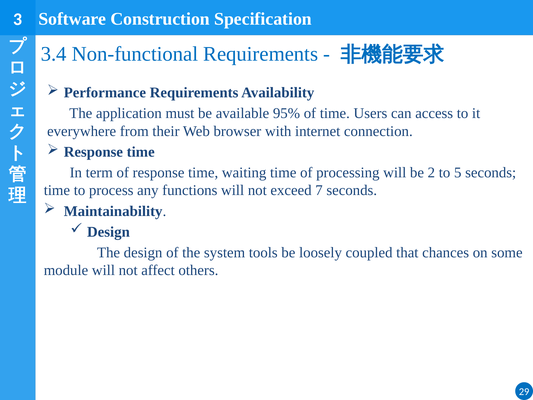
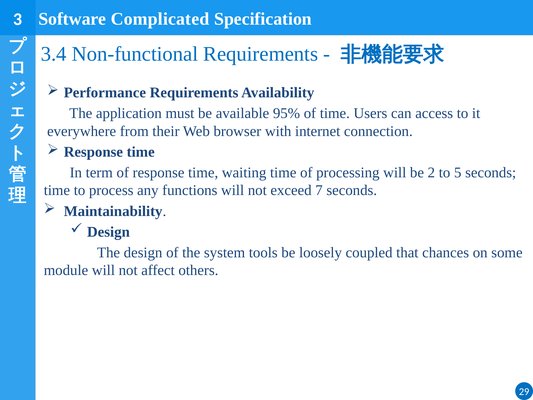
Construction: Construction -> Complicated
